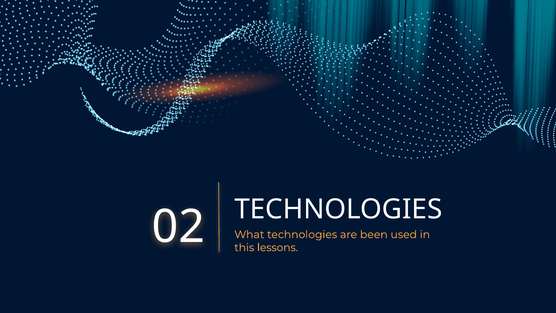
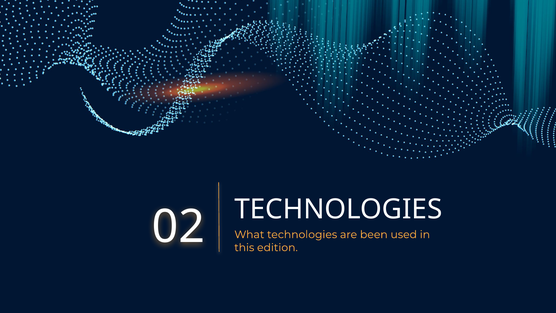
lessons: lessons -> edition
